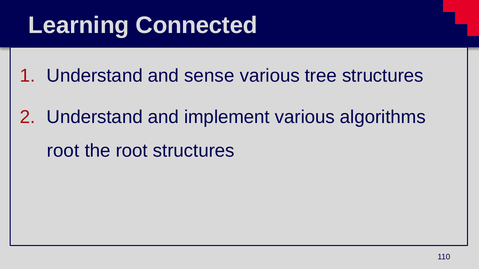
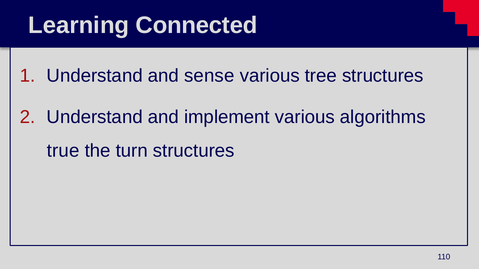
root at (63, 151): root -> true
the root: root -> turn
